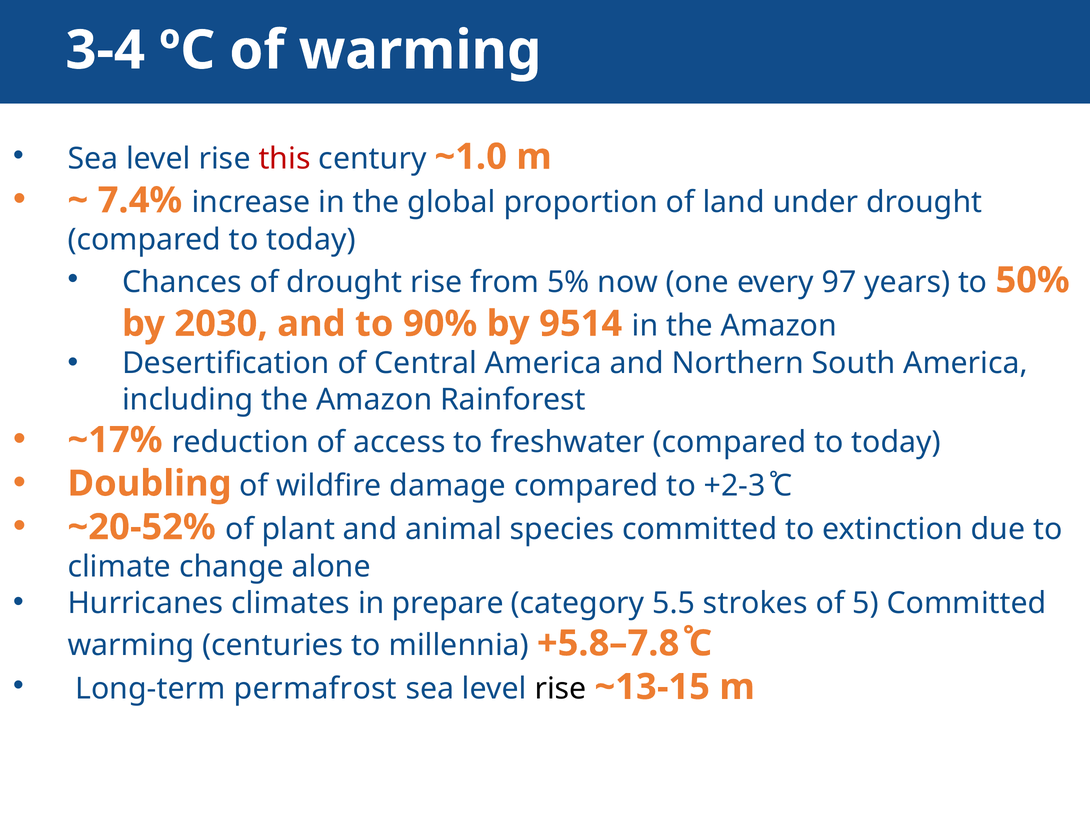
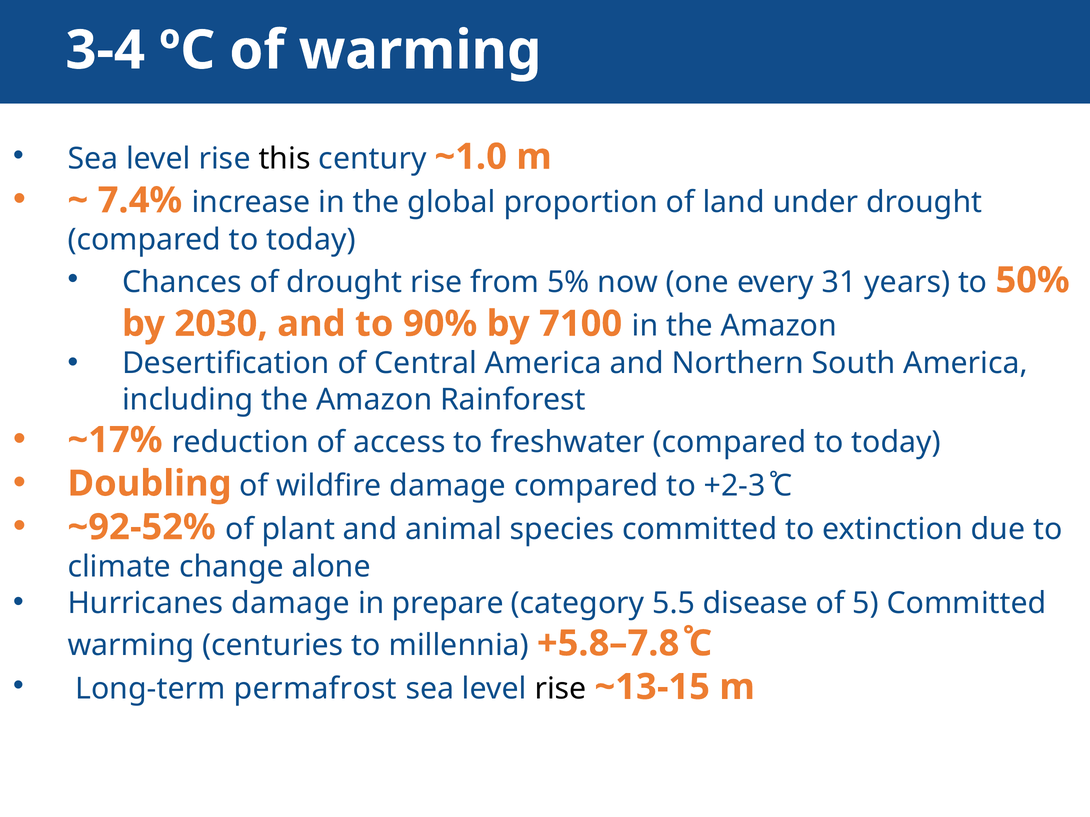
this colour: red -> black
97: 97 -> 31
9514: 9514 -> 7100
~20-52%: ~20-52% -> ~92-52%
Hurricanes climates: climates -> damage
strokes: strokes -> disease
